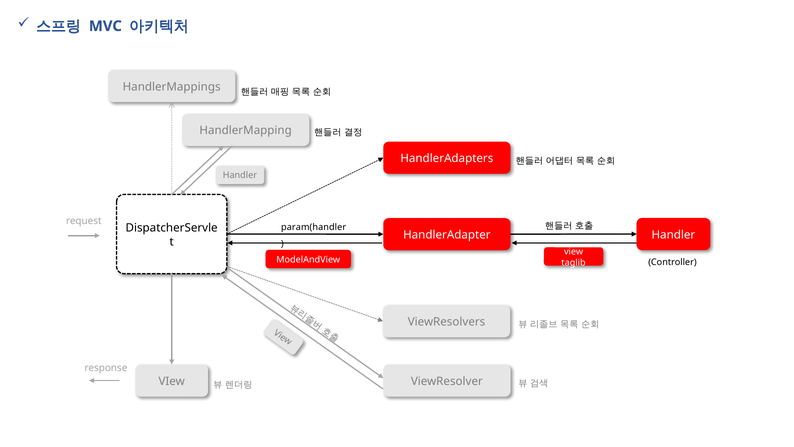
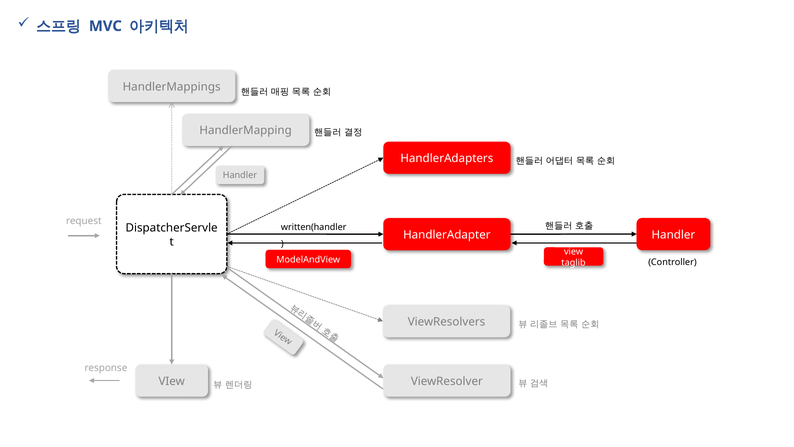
param(handler: param(handler -> written(handler
